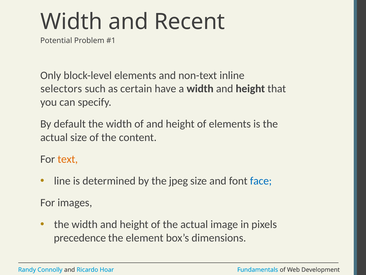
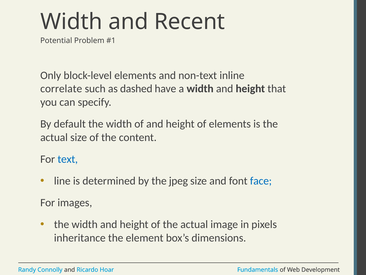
selectors: selectors -> correlate
certain: certain -> dashed
text colour: orange -> blue
precedence: precedence -> inheritance
